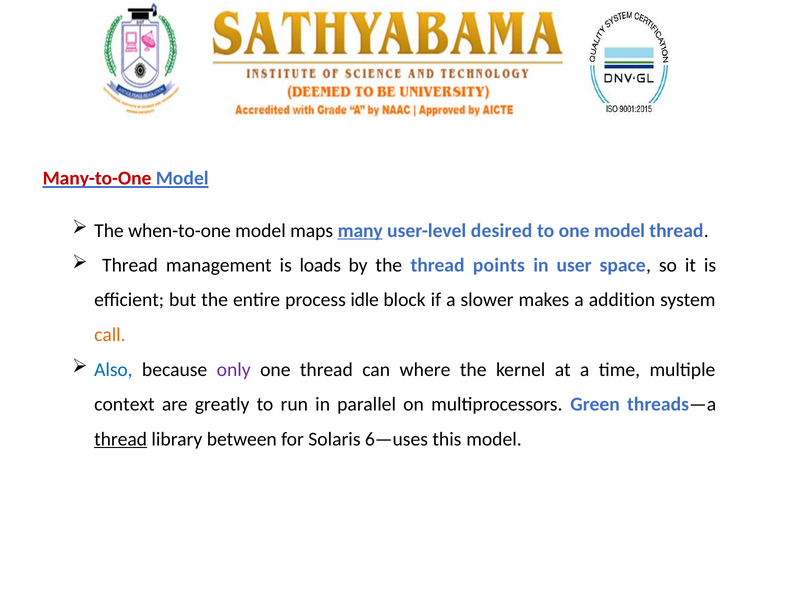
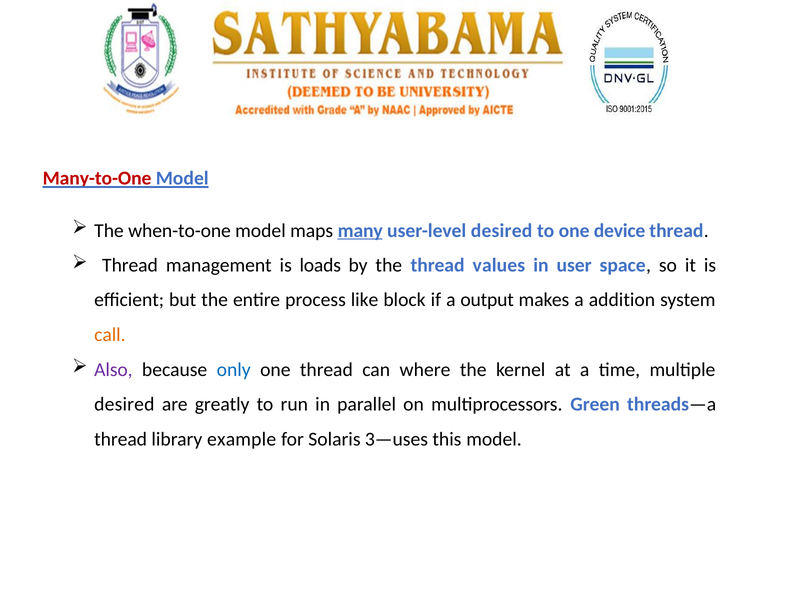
one model: model -> device
points: points -> values
idle: idle -> like
slower: slower -> output
Also colour: blue -> purple
only colour: purple -> blue
context at (124, 404): context -> desired
thread at (121, 439) underline: present -> none
between: between -> example
6—uses: 6—uses -> 3—uses
